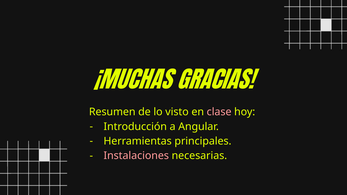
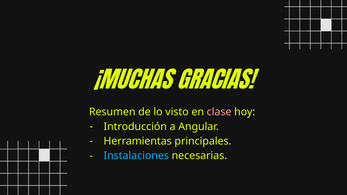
Instalaciones colour: pink -> light blue
